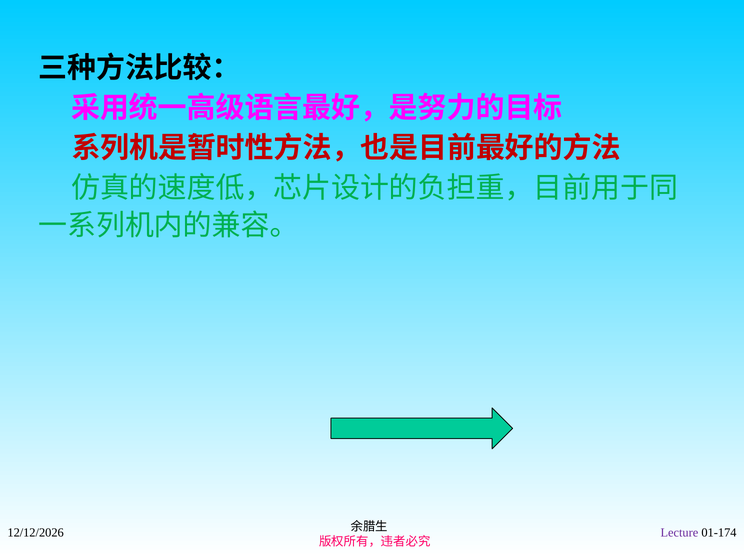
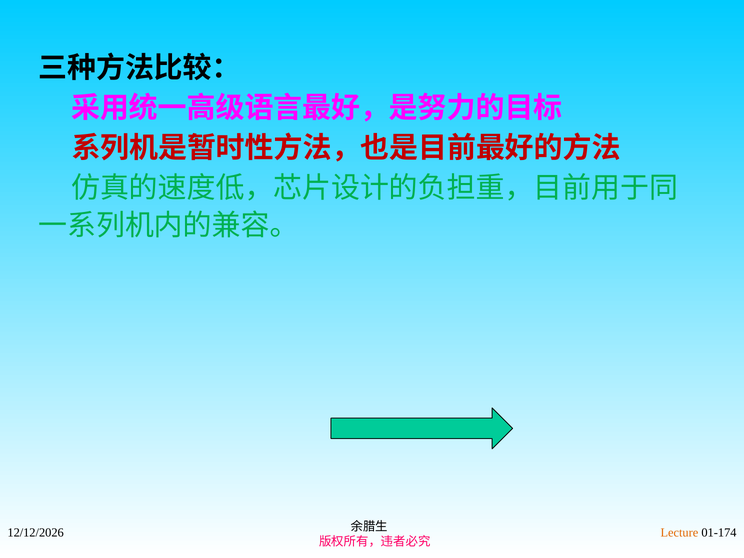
Lecture colour: purple -> orange
